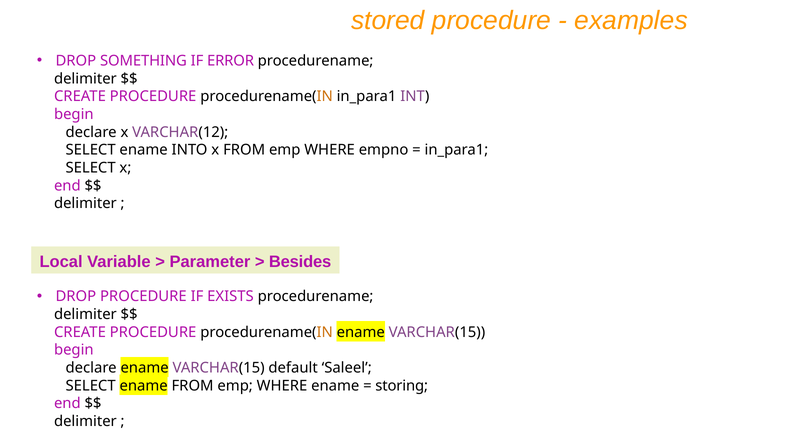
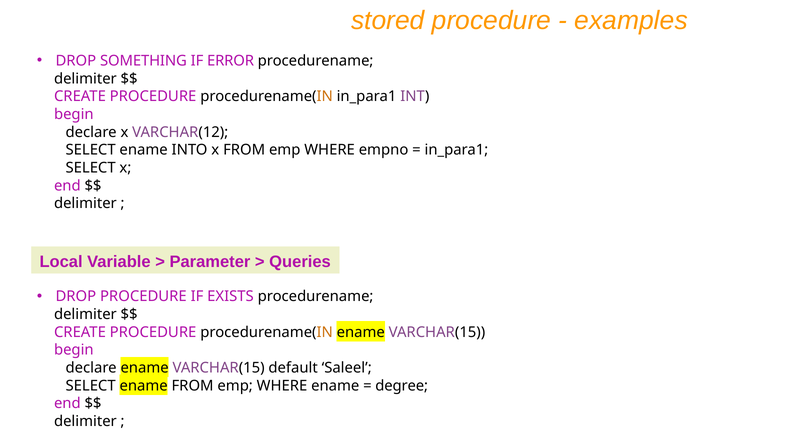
Besides: Besides -> Queries
storing: storing -> degree
